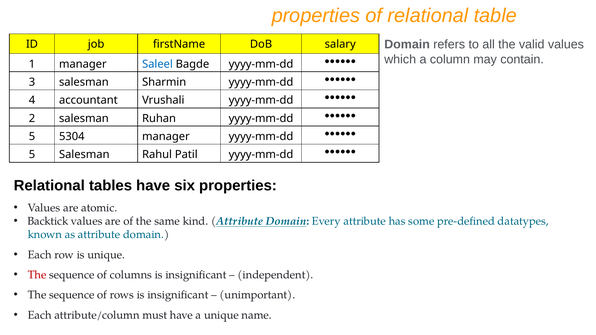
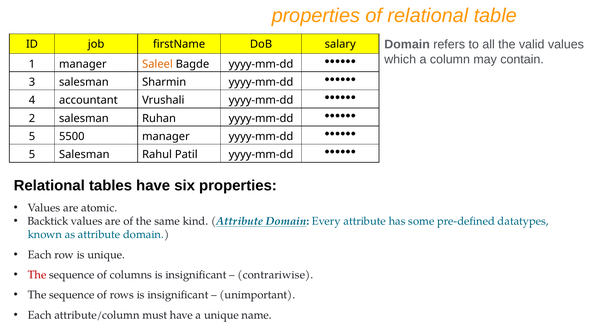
Saleel colour: blue -> orange
5304: 5304 -> 5500
independent: independent -> contrariwise
